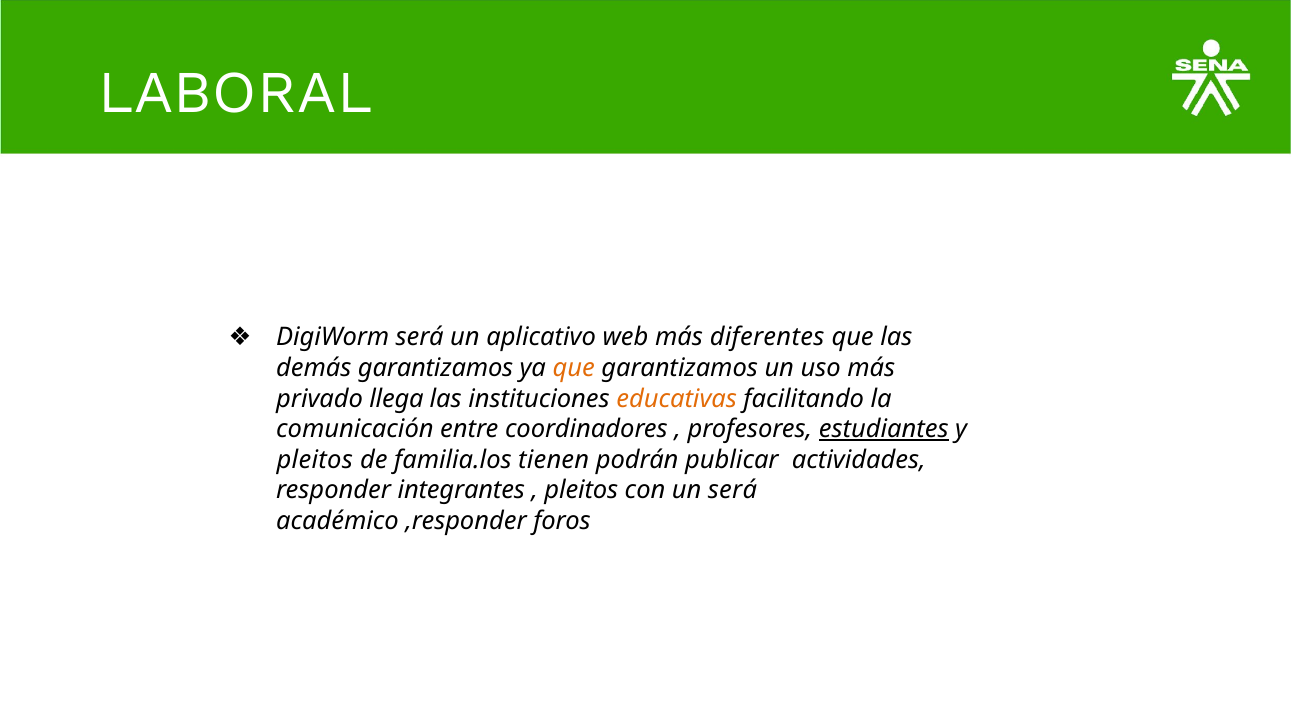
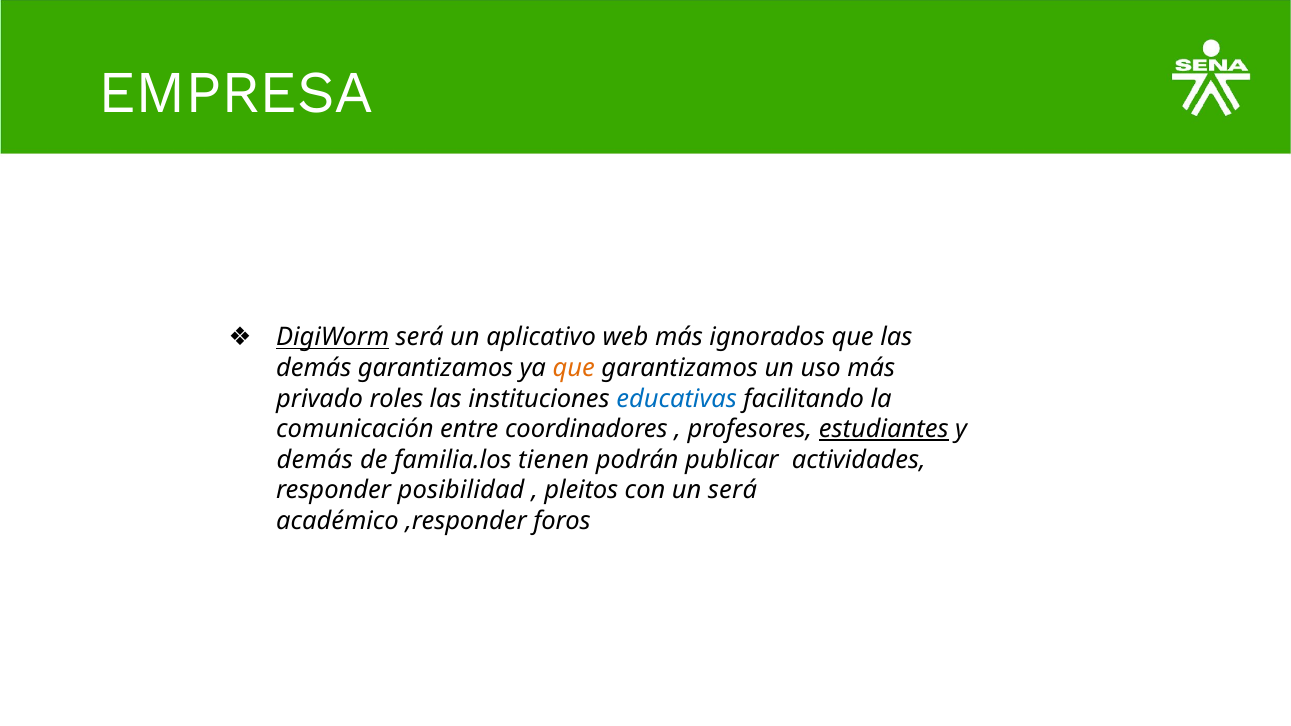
LABORAL: LABORAL -> EMPRESA
DigiWorm underline: none -> present
diferentes: diferentes -> ignorados
llega: llega -> roles
educativas colour: orange -> blue
pleitos at (315, 460): pleitos -> demás
integrantes: integrantes -> posibilidad
